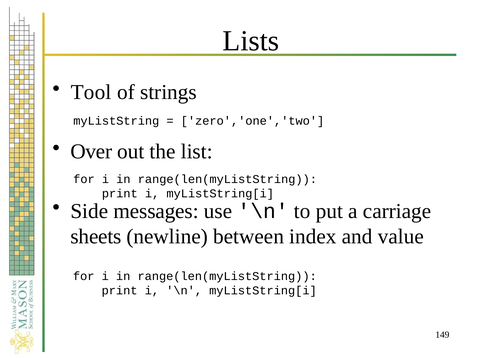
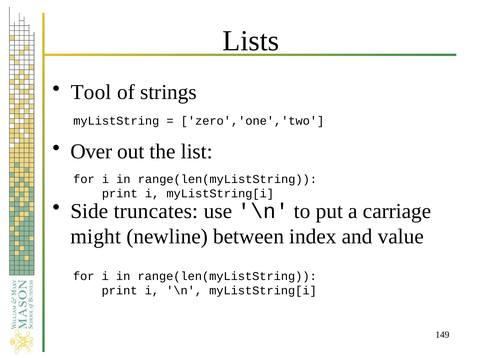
messages: messages -> truncates
sheets: sheets -> might
